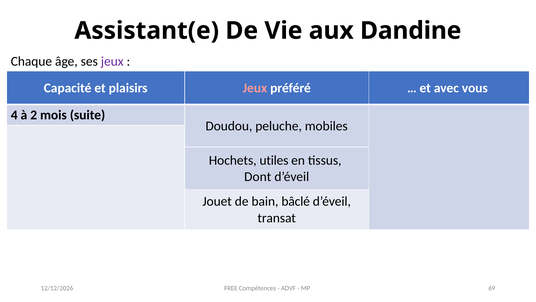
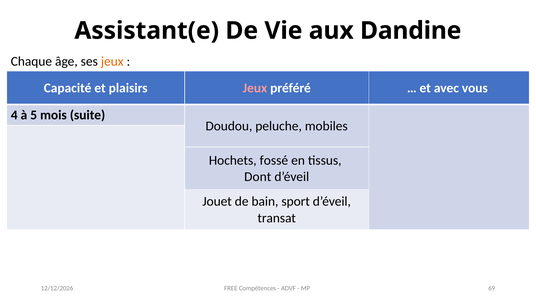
jeux at (112, 61) colour: purple -> orange
2: 2 -> 5
utiles: utiles -> fossé
bâclé: bâclé -> sport
